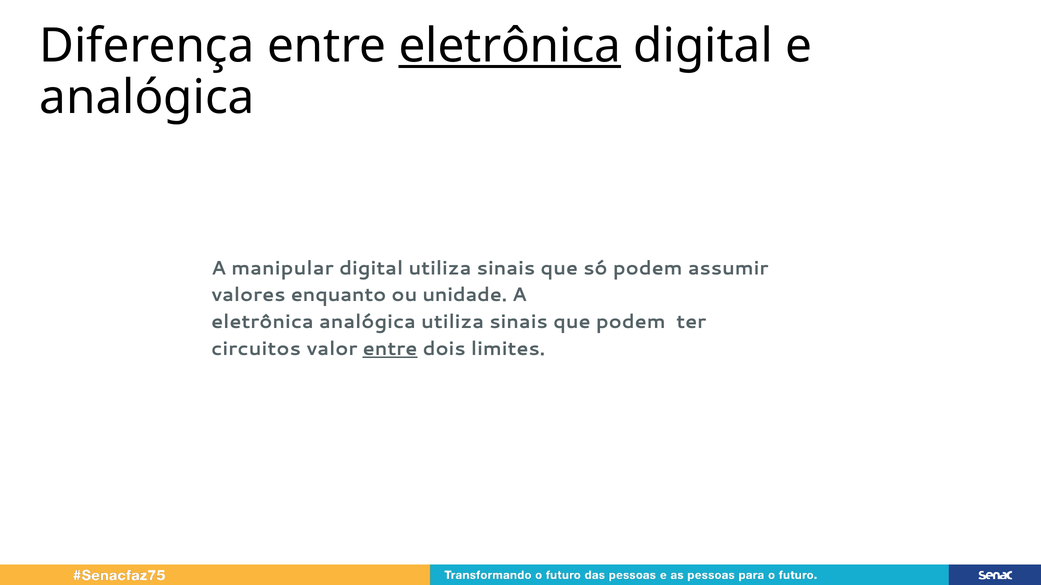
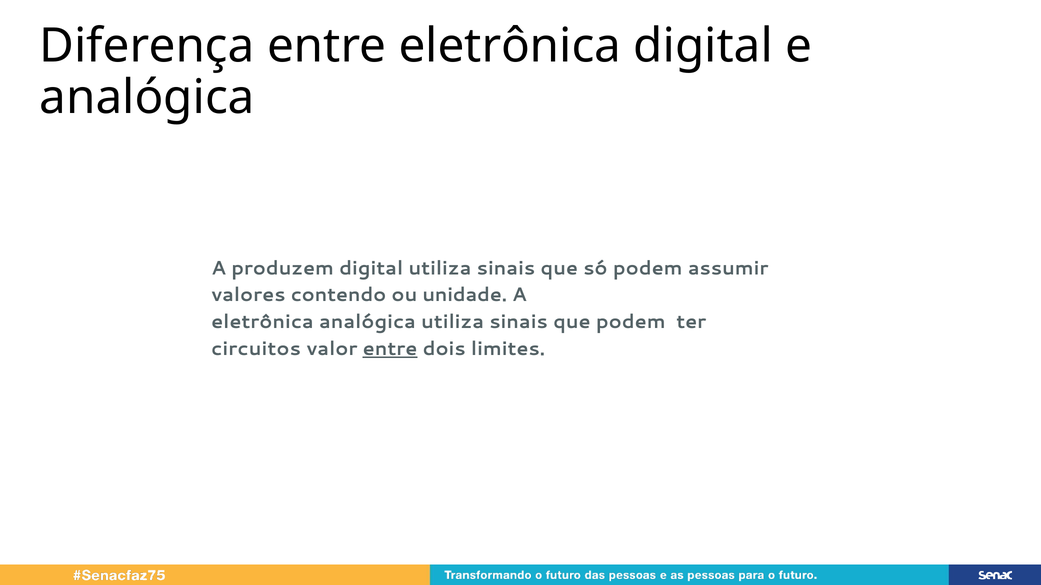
eletrônica at (510, 46) underline: present -> none
manipular: manipular -> produzem
enquanto: enquanto -> contendo
